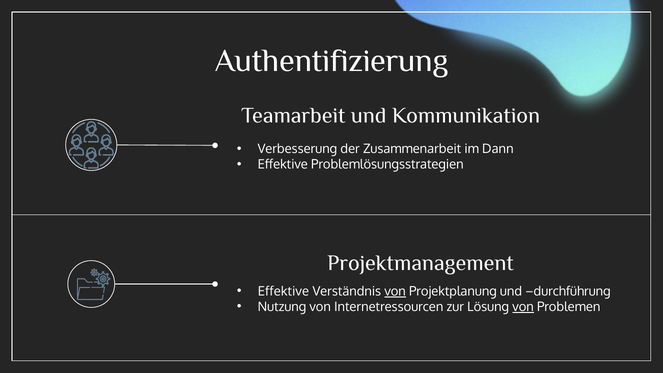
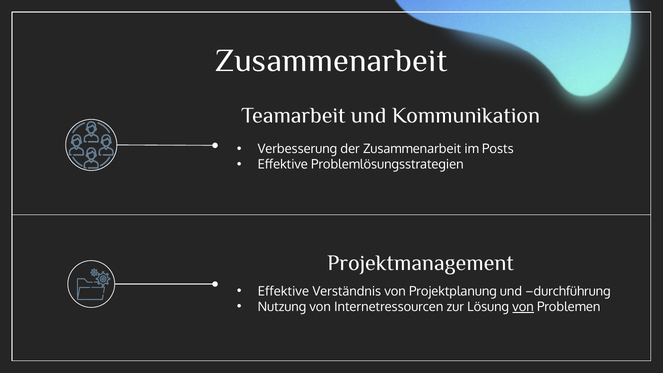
Authentifizierung at (332, 60): Authentifizierung -> Zusammenarbeit
Dann: Dann -> Posts
von at (395, 291) underline: present -> none
